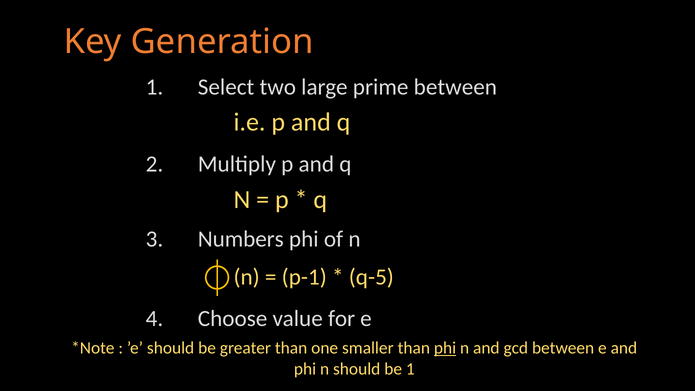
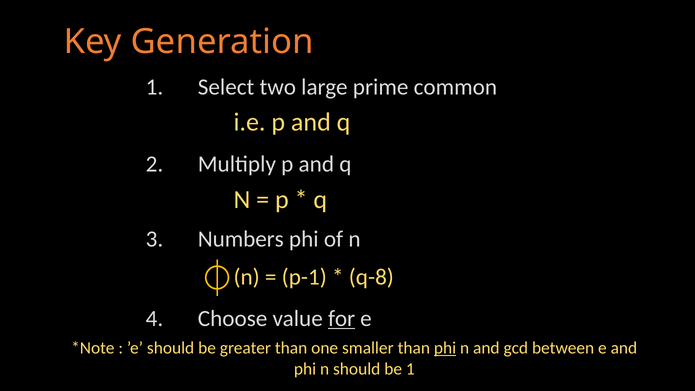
prime between: between -> common
q-5: q-5 -> q-8
for underline: none -> present
